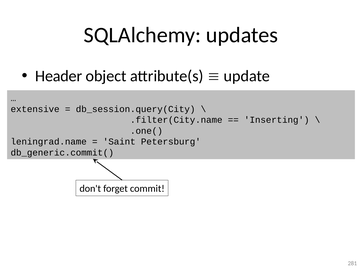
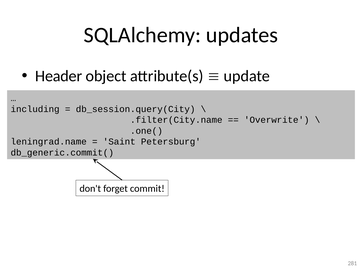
extensive: extensive -> including
Inserting: Inserting -> Overwrite
